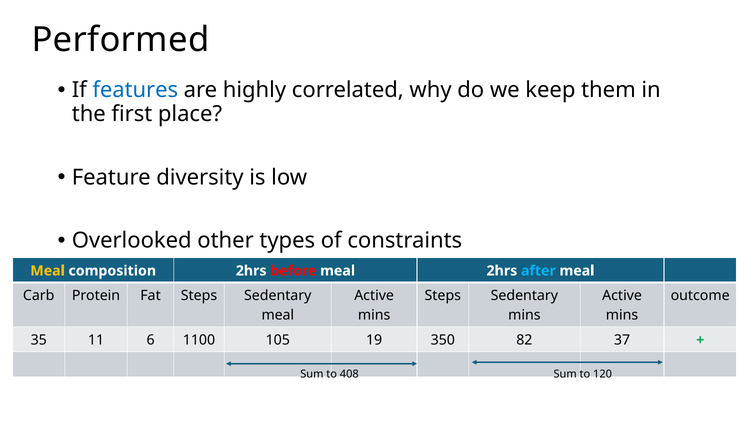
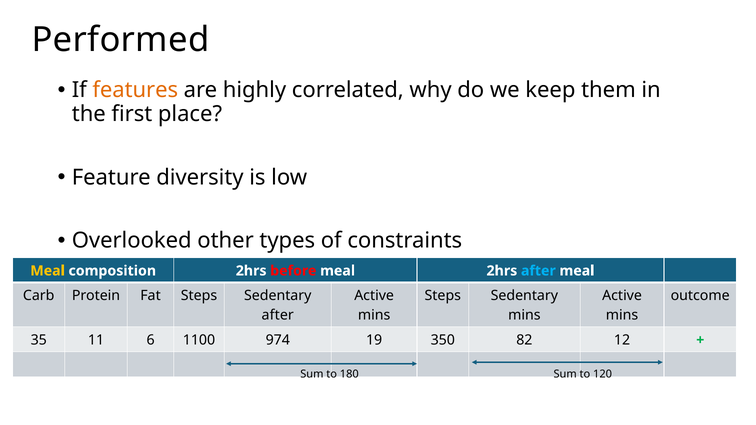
features colour: blue -> orange
meal at (278, 315): meal -> after
105: 105 -> 974
37: 37 -> 12
408: 408 -> 180
